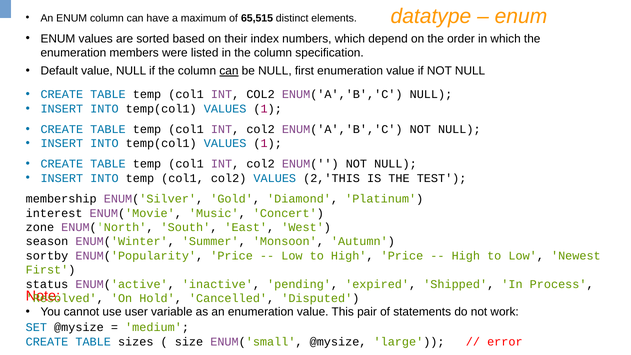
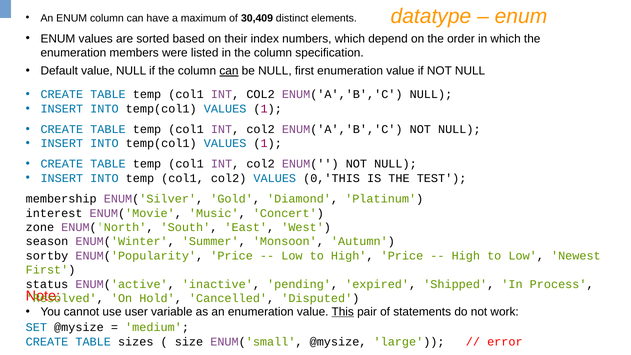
65,515: 65,515 -> 30,409
2,'THIS: 2,'THIS -> 0,'THIS
This underline: none -> present
